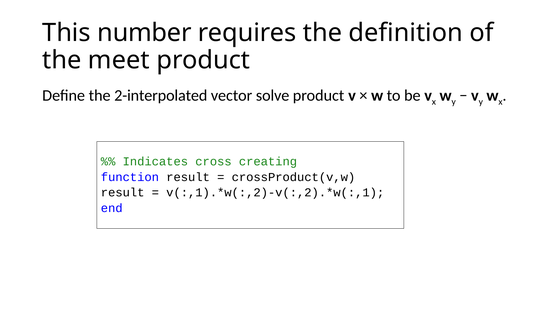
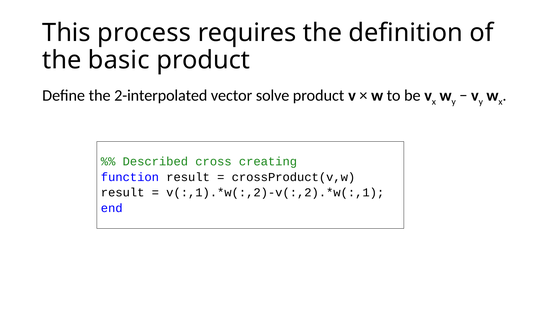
number: number -> process
meet: meet -> basic
Indicates: Indicates -> Described
